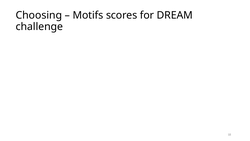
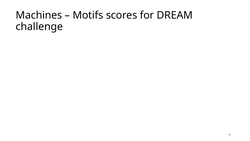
Choosing: Choosing -> Machines
